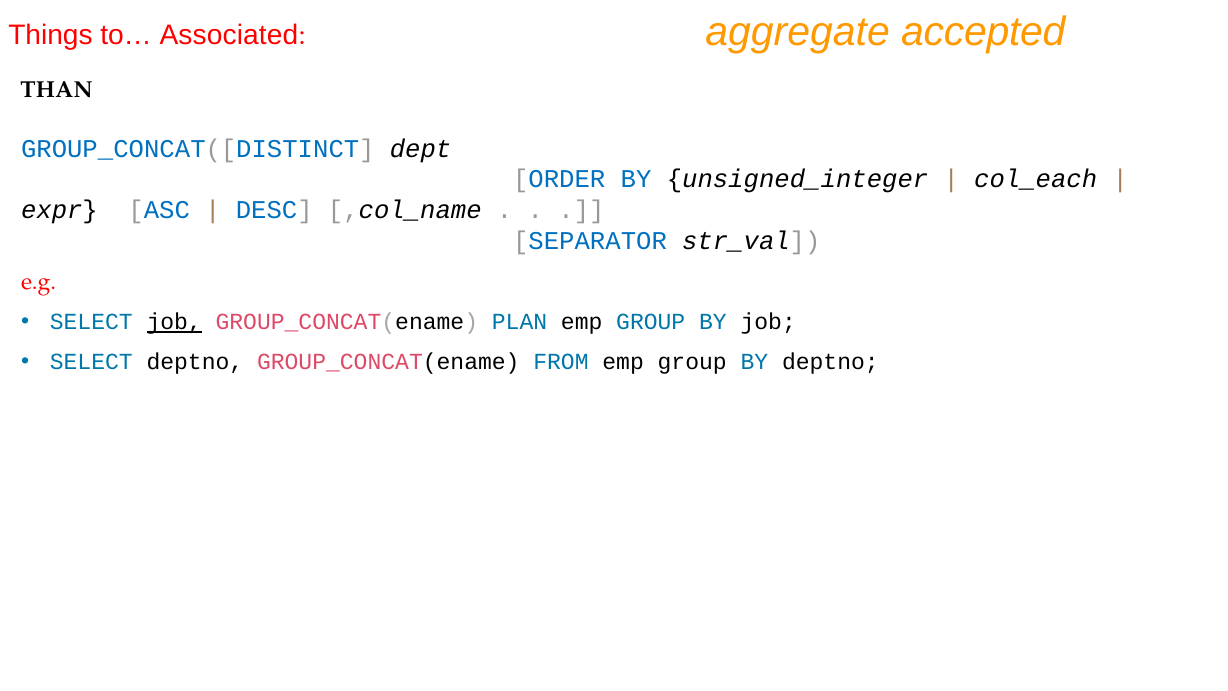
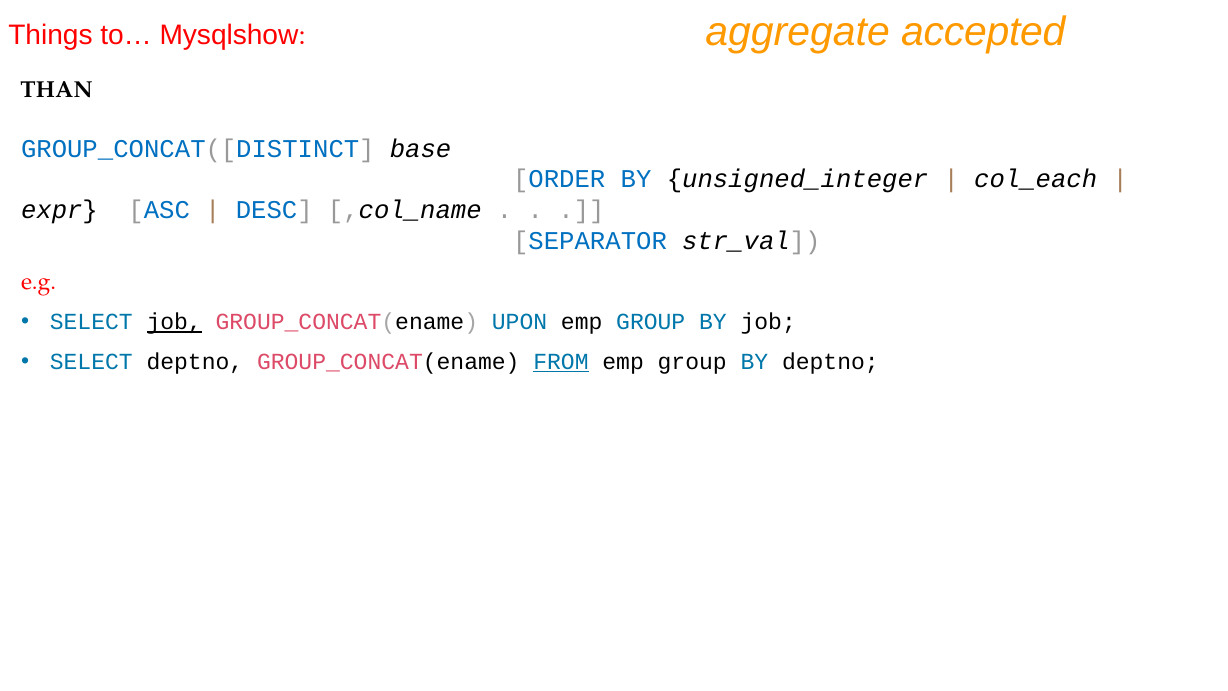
Associated: Associated -> Mysqlshow
dept: dept -> base
PLAN: PLAN -> UPON
FROM underline: none -> present
